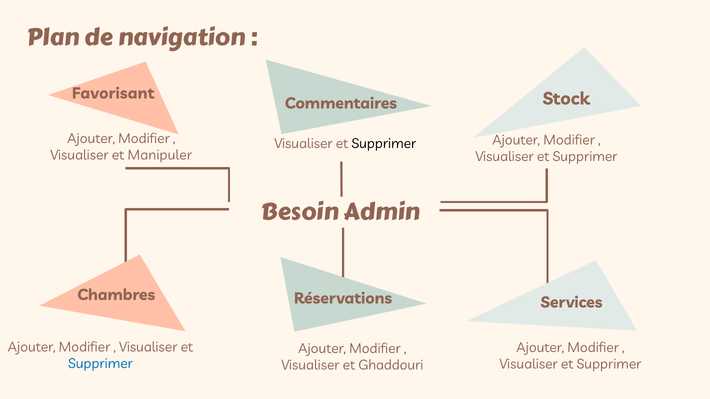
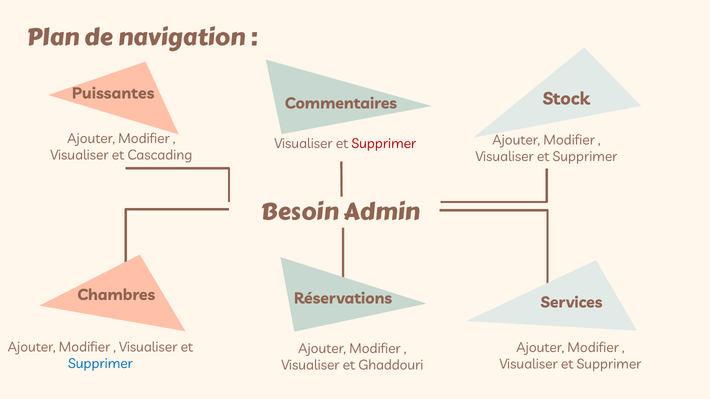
Favorisant: Favorisant -> Puissantes
Supprimer at (384, 144) colour: black -> red
Manipuler: Manipuler -> Cascading
